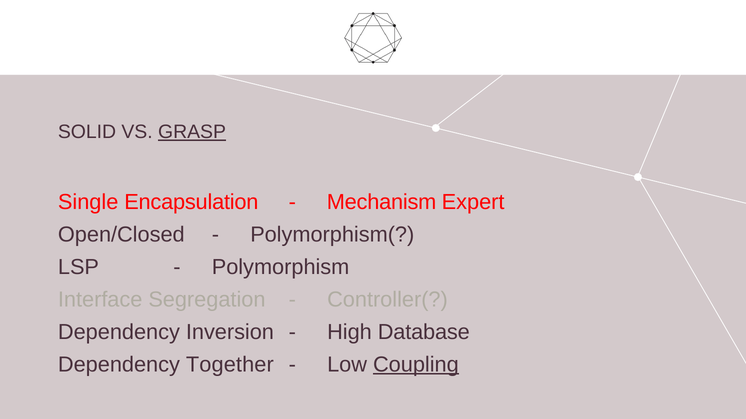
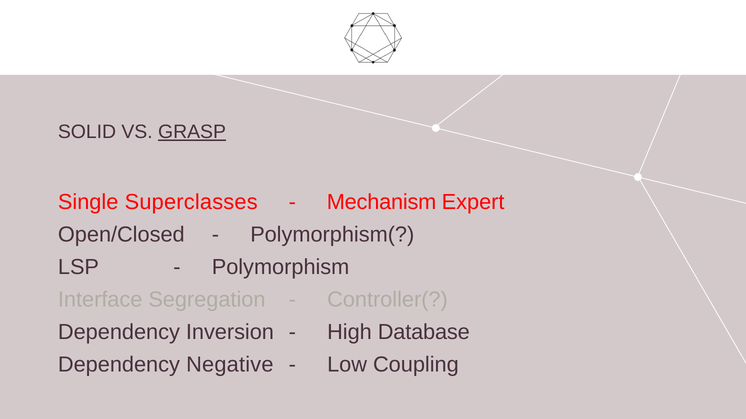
Encapsulation: Encapsulation -> Superclasses
Together: Together -> Negative
Coupling underline: present -> none
